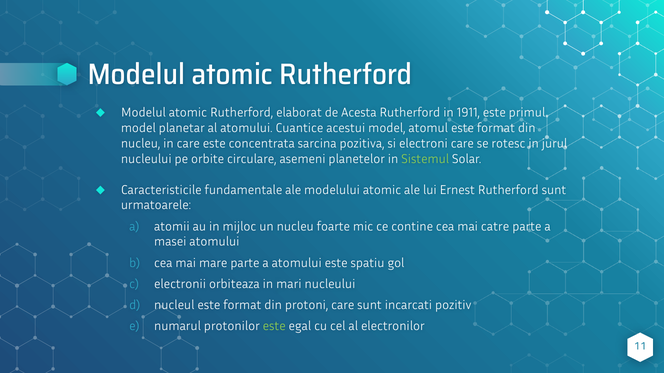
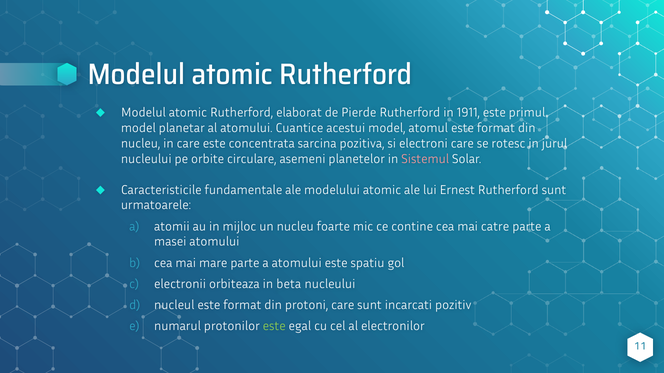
Acesta: Acesta -> Pierde
Sistemul colour: light green -> pink
mari: mari -> beta
